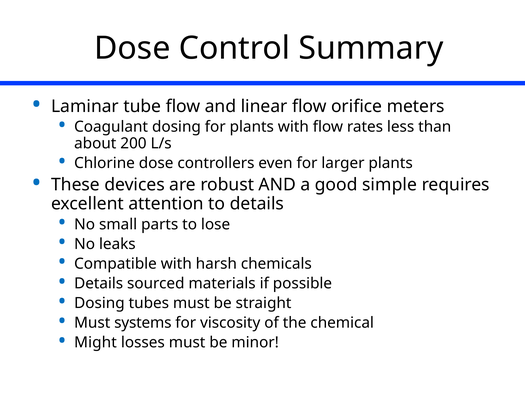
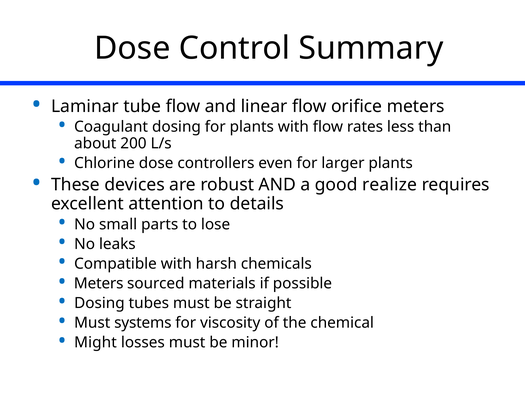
simple: simple -> realize
Details at (99, 283): Details -> Meters
